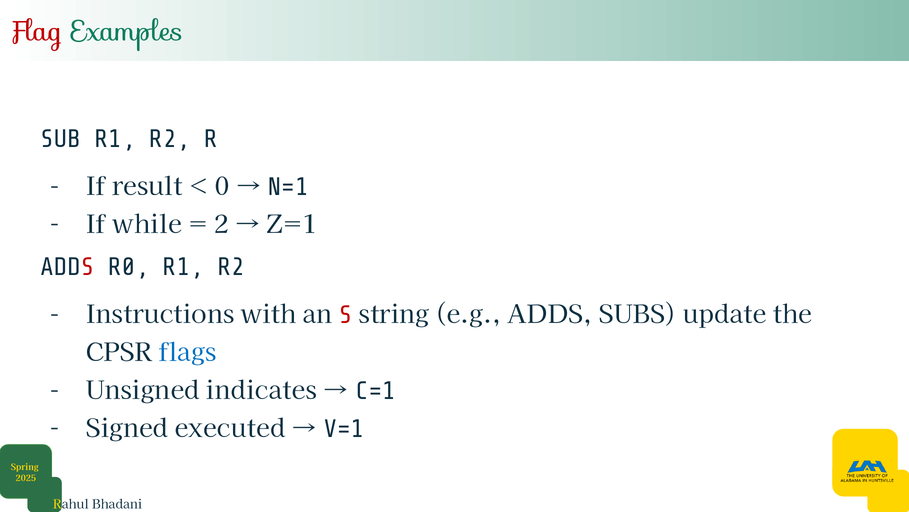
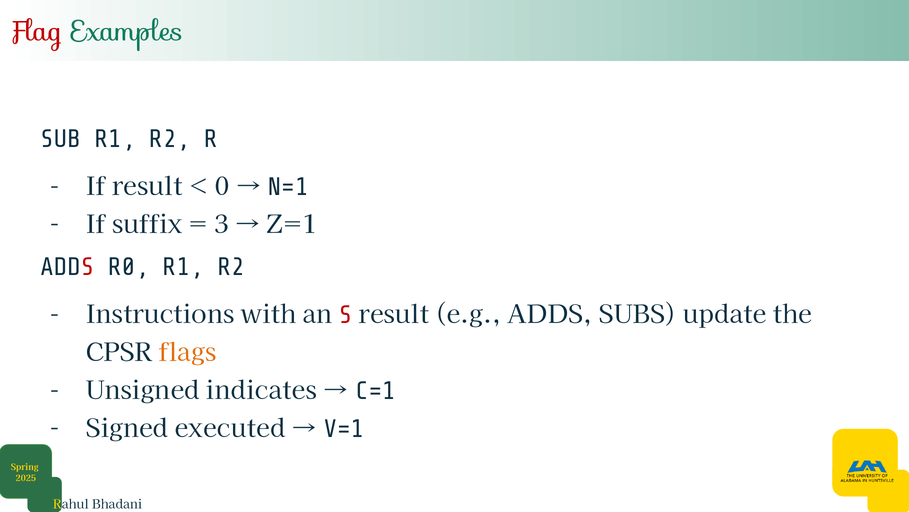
while: while -> suffix
2: 2 -> 3
S string: string -> result
flags colour: blue -> orange
